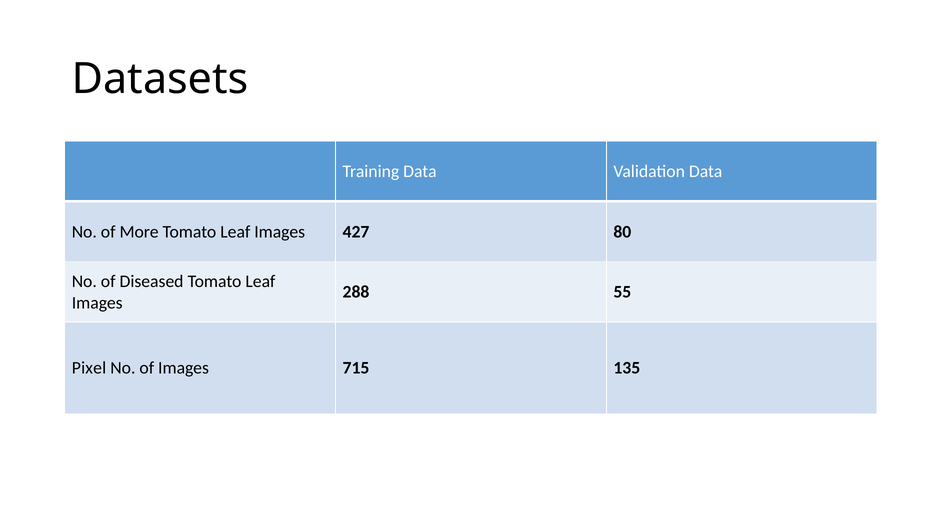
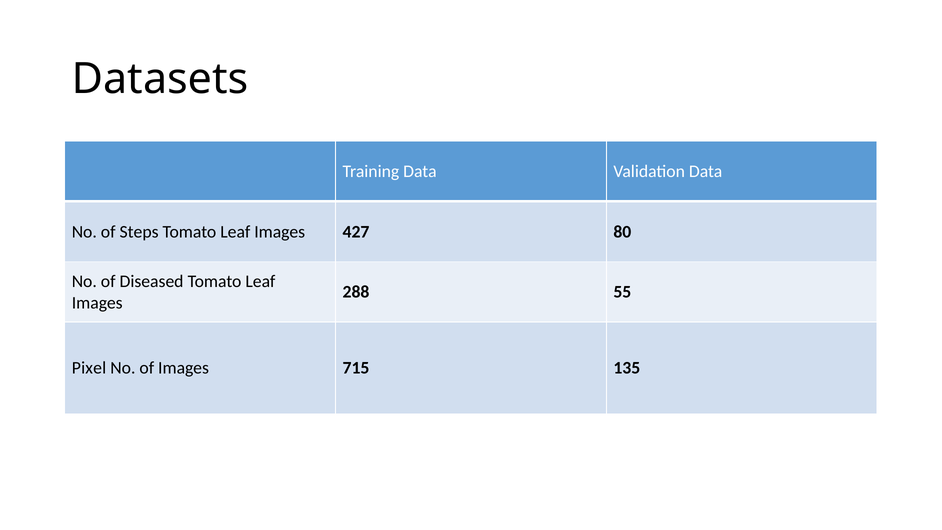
More: More -> Steps
